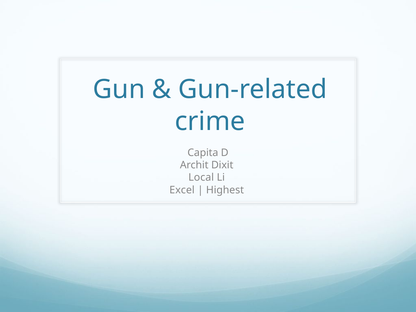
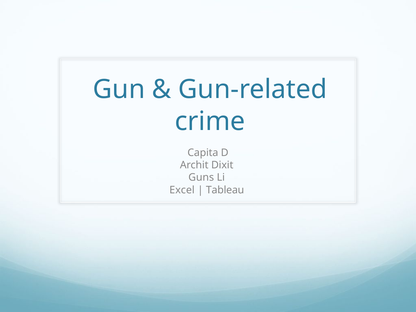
Local: Local -> Guns
Highest: Highest -> Tableau
